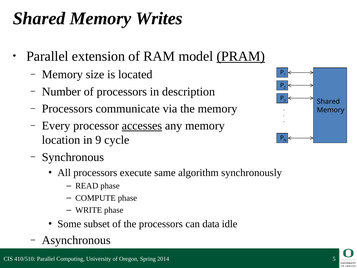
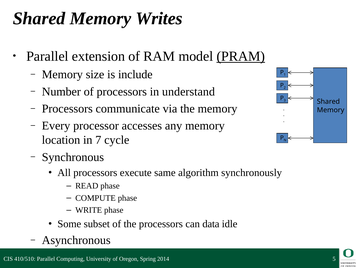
located: located -> include
description: description -> understand
accesses underline: present -> none
9: 9 -> 7
